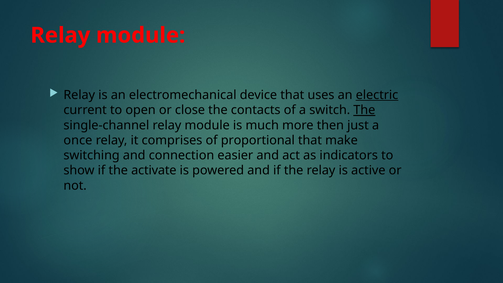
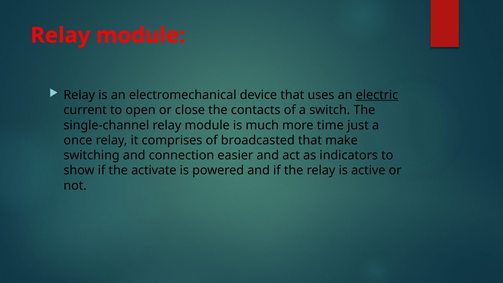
The at (364, 110) underline: present -> none
then: then -> time
proportional: proportional -> broadcasted
